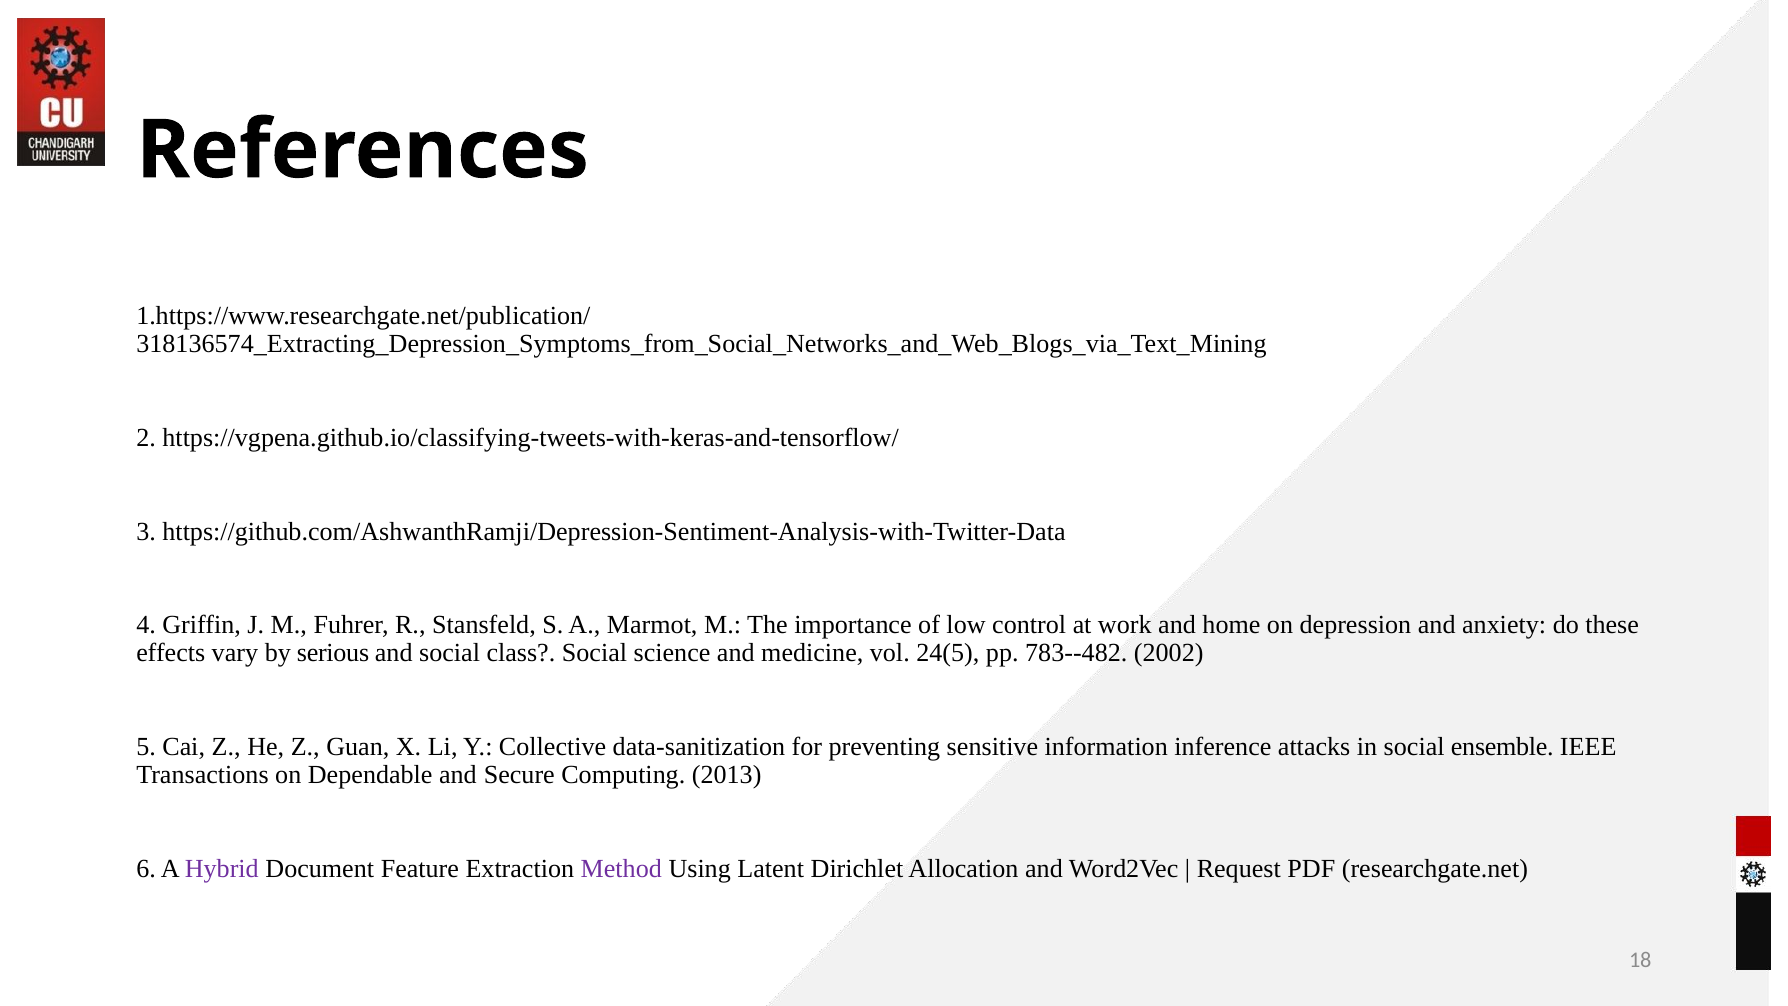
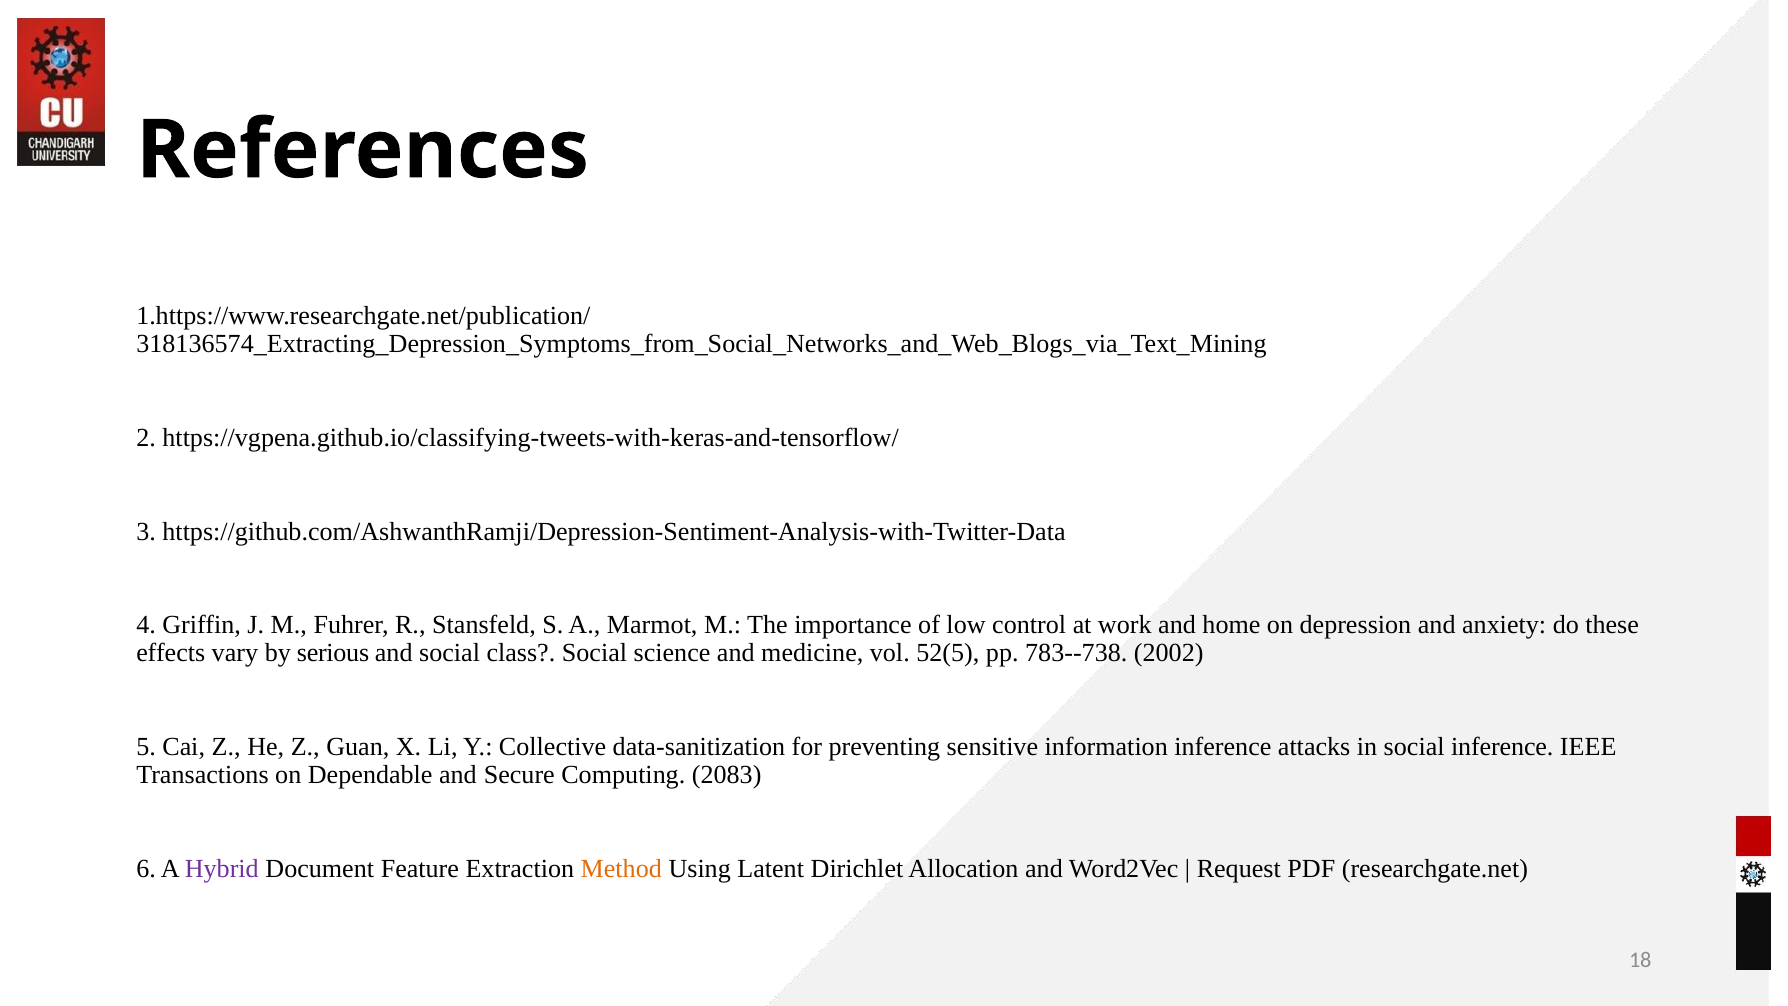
24(5: 24(5 -> 52(5
783--482: 783--482 -> 783--738
social ensemble: ensemble -> inference
2013: 2013 -> 2083
Method colour: purple -> orange
